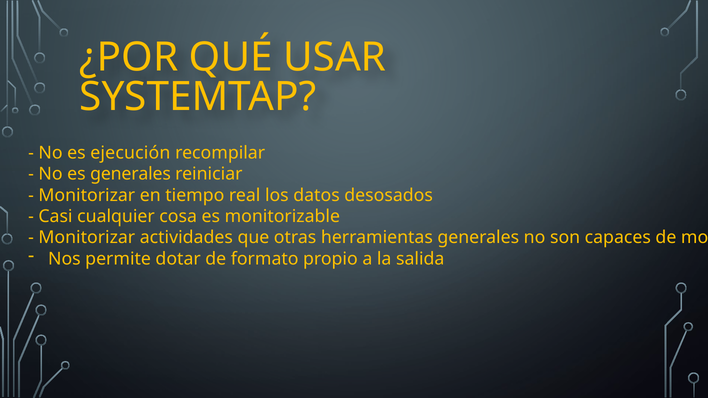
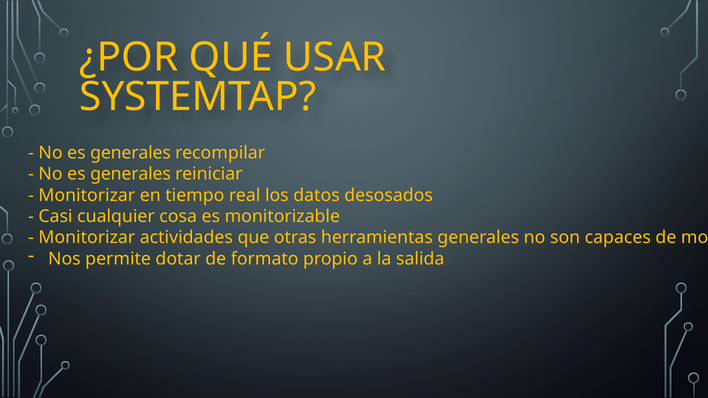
ejecución at (130, 153): ejecución -> generales
